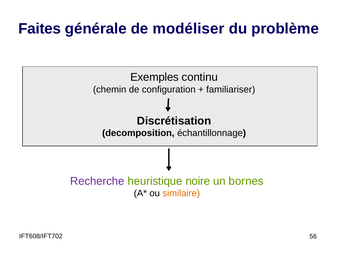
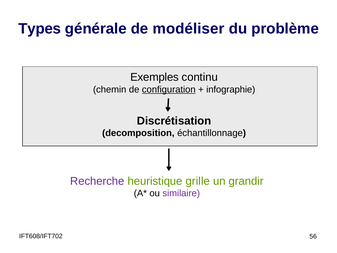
Faites: Faites -> Types
configuration underline: none -> present
familiariser: familiariser -> infographie
noire: noire -> grille
bornes: bornes -> grandir
similaire colour: orange -> purple
